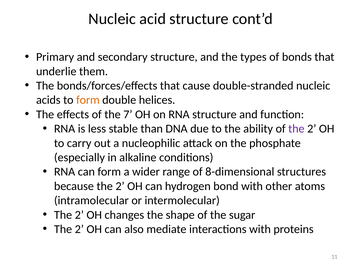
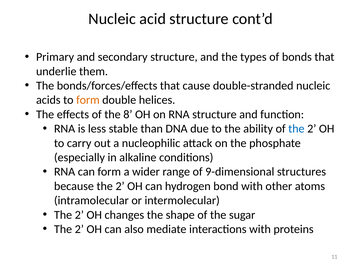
7: 7 -> 8
the at (296, 129) colour: purple -> blue
8-dimensional: 8-dimensional -> 9-dimensional
